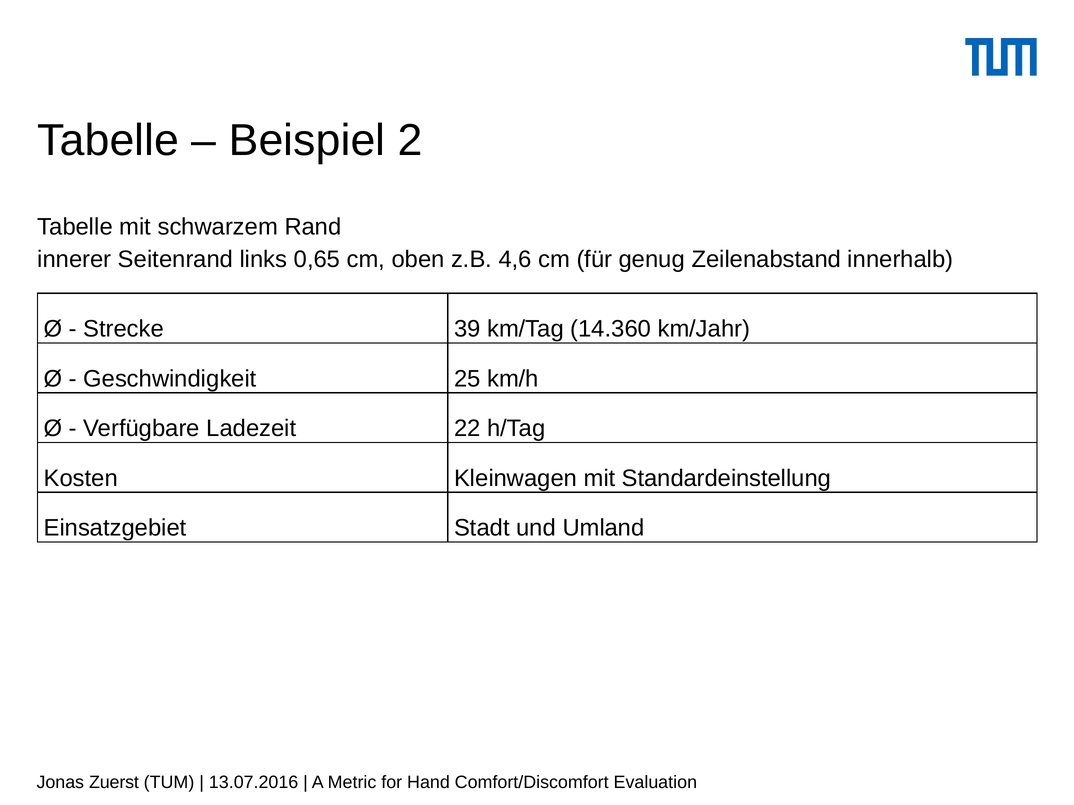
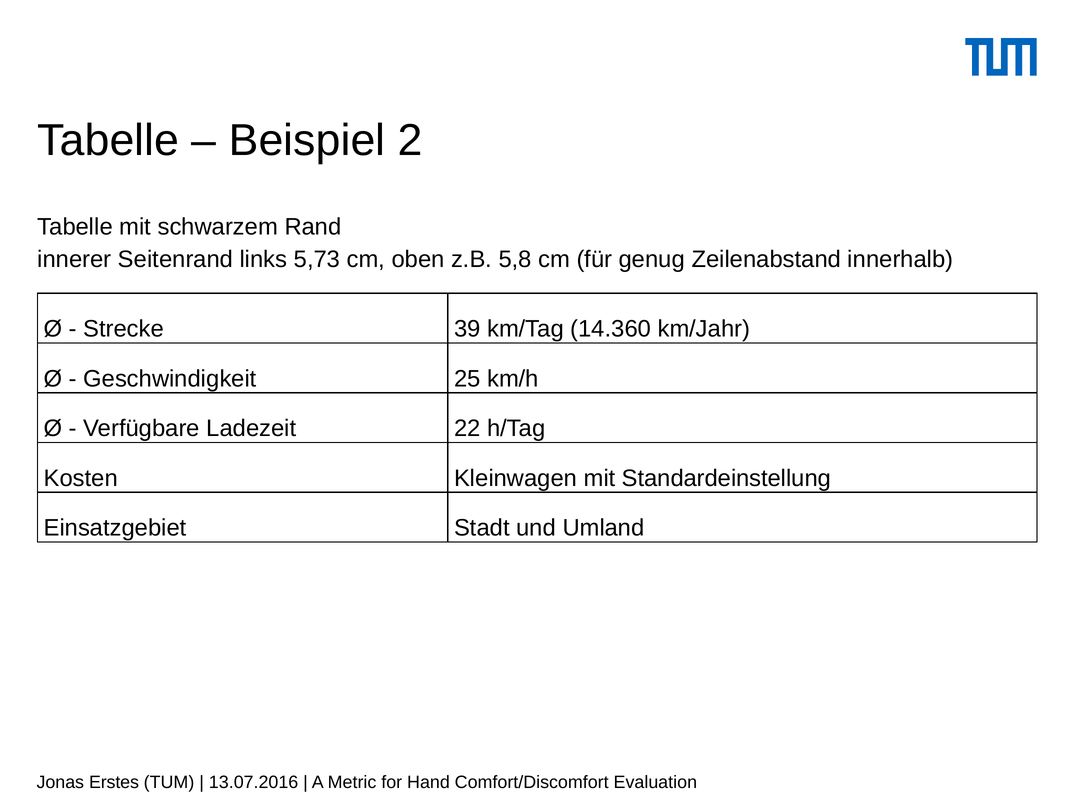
0,65: 0,65 -> 5,73
4,6: 4,6 -> 5,8
Zuerst: Zuerst -> Erstes
